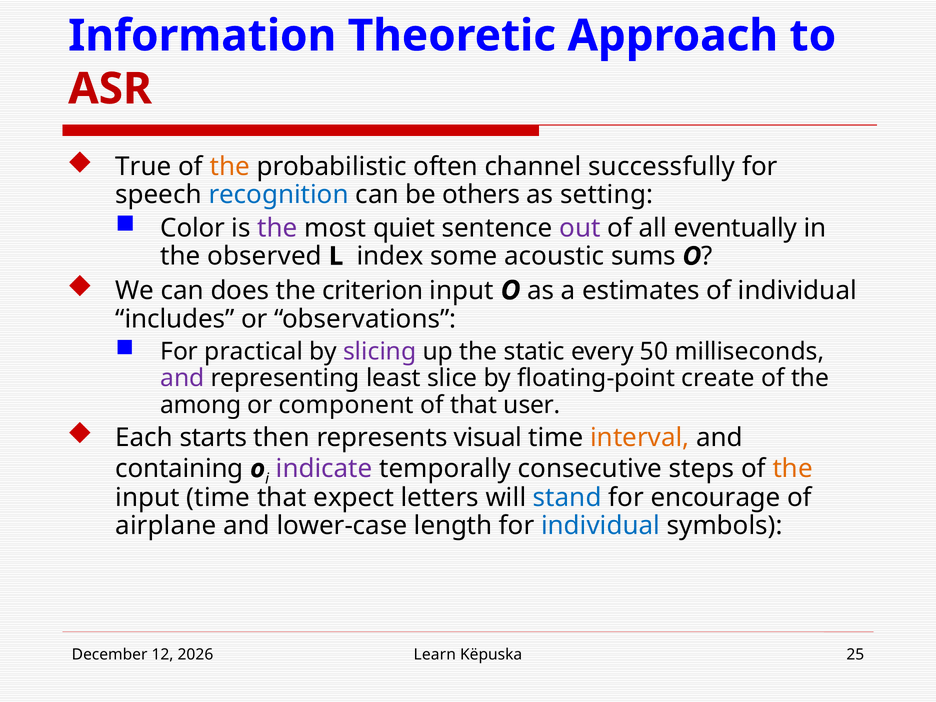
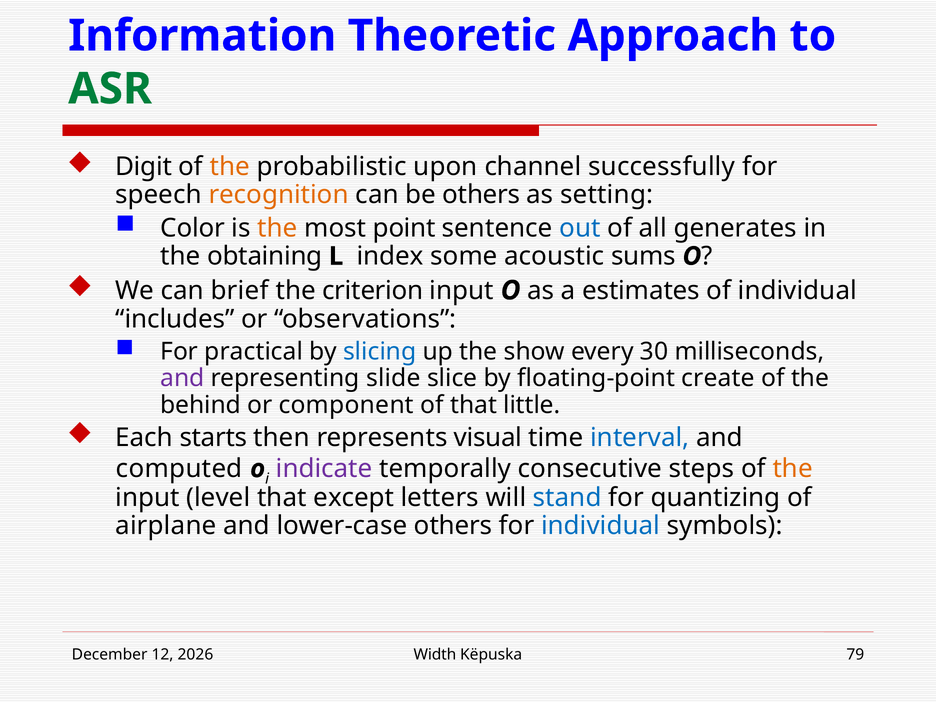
ASR colour: red -> green
True: True -> Digit
often: often -> upon
recognition colour: blue -> orange
the at (277, 228) colour: purple -> orange
quiet: quiet -> point
out colour: purple -> blue
eventually: eventually -> generates
observed: observed -> obtaining
does: does -> brief
slicing colour: purple -> blue
static: static -> show
50: 50 -> 30
least: least -> slide
among: among -> behind
user: user -> little
interval colour: orange -> blue
containing: containing -> computed
input time: time -> level
expect: expect -> except
encourage: encourage -> quantizing
lower-case length: length -> others
Learn: Learn -> Width
25: 25 -> 79
